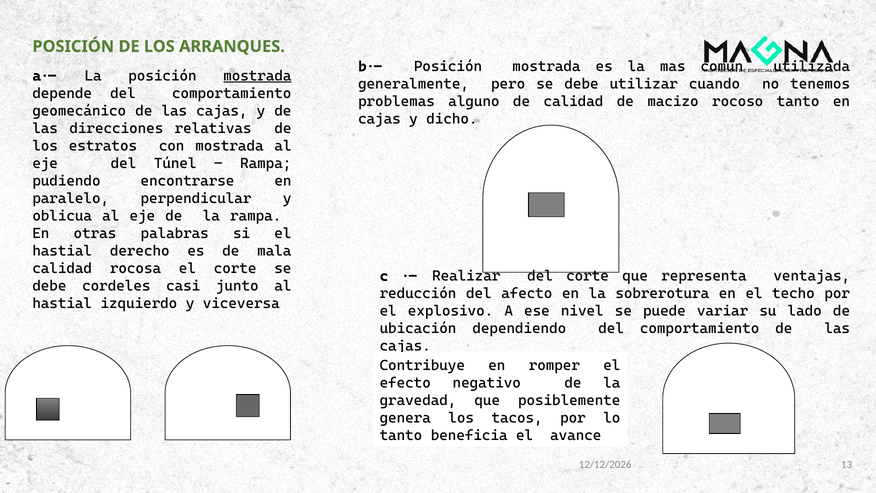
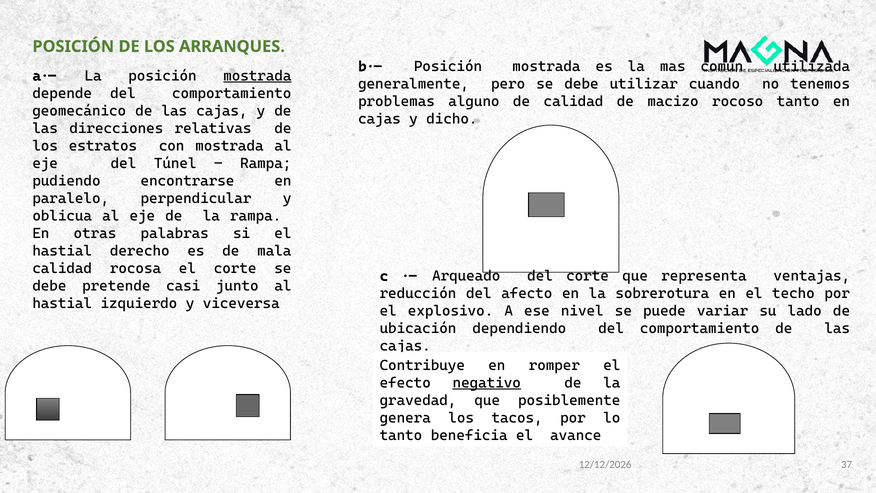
Realizar: Realizar -> Arqueado
cordeles: cordeles -> pretende
negativo underline: none -> present
13: 13 -> 37
